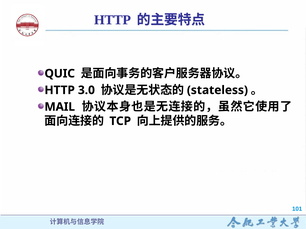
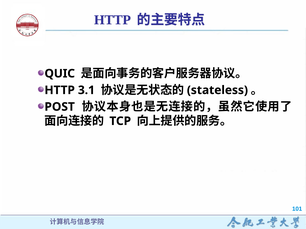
3.0: 3.0 -> 3.1
MAIL: MAIL -> POST
